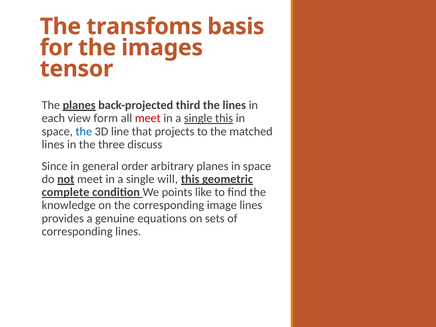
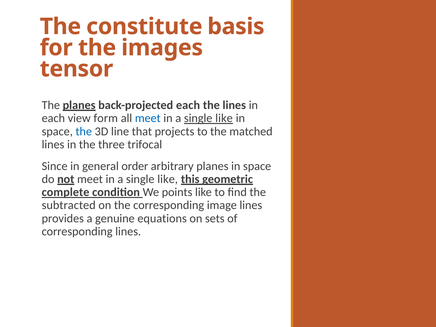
transfoms: transfoms -> constitute
back-projected third: third -> each
meet at (148, 118) colour: red -> blue
this at (224, 118): this -> like
discuss: discuss -> trifocal
will at (168, 179): will -> like
knowledge: knowledge -> subtracted
